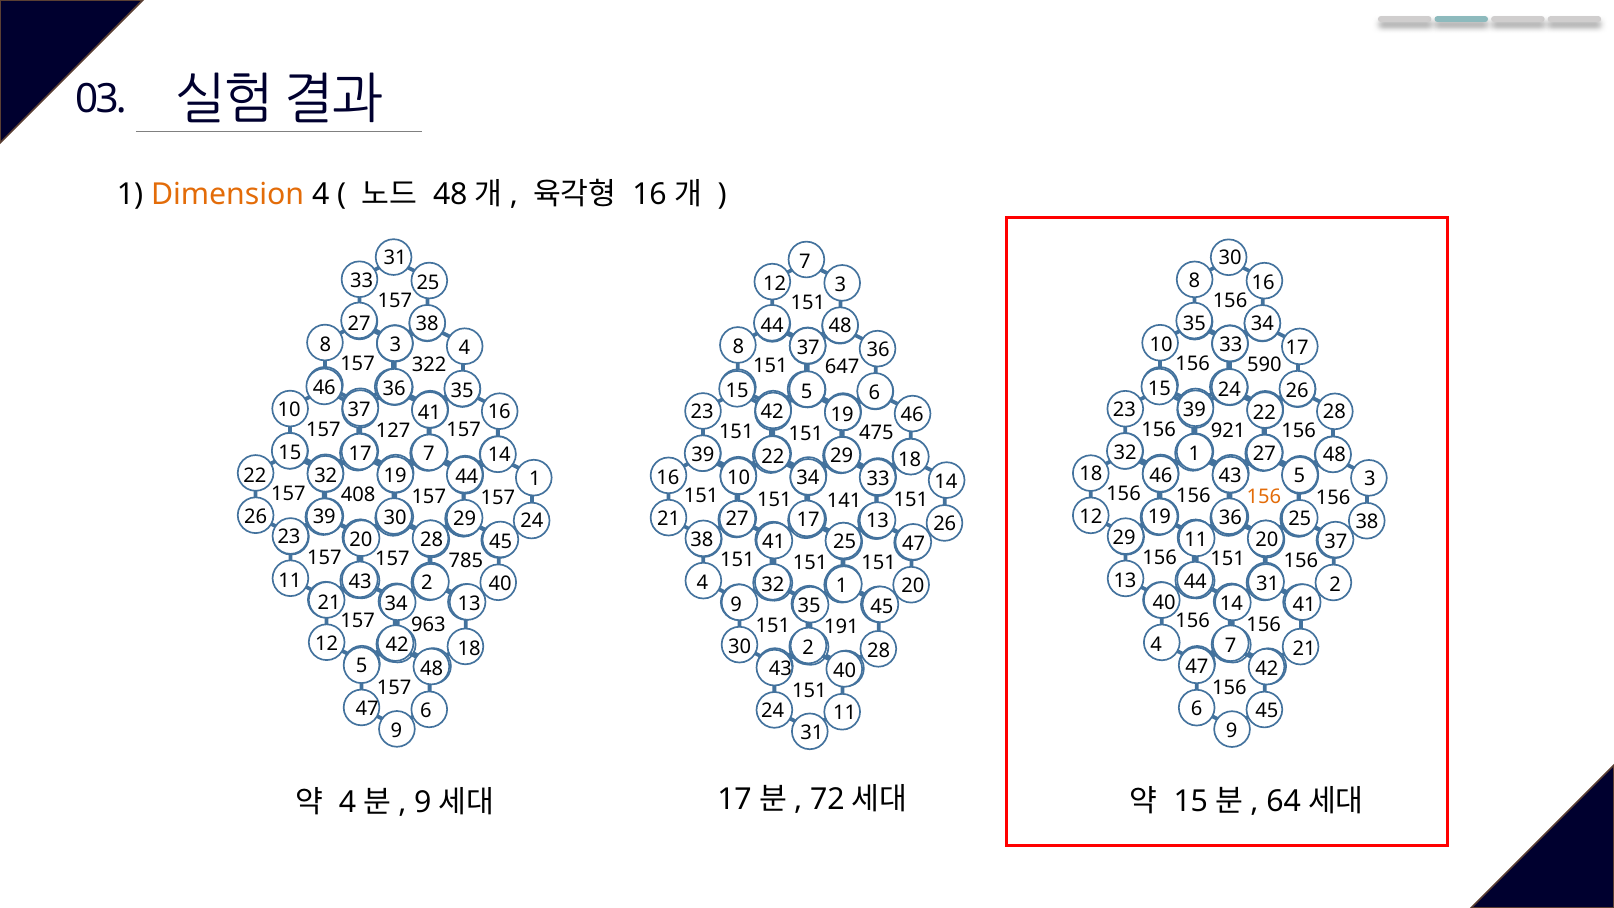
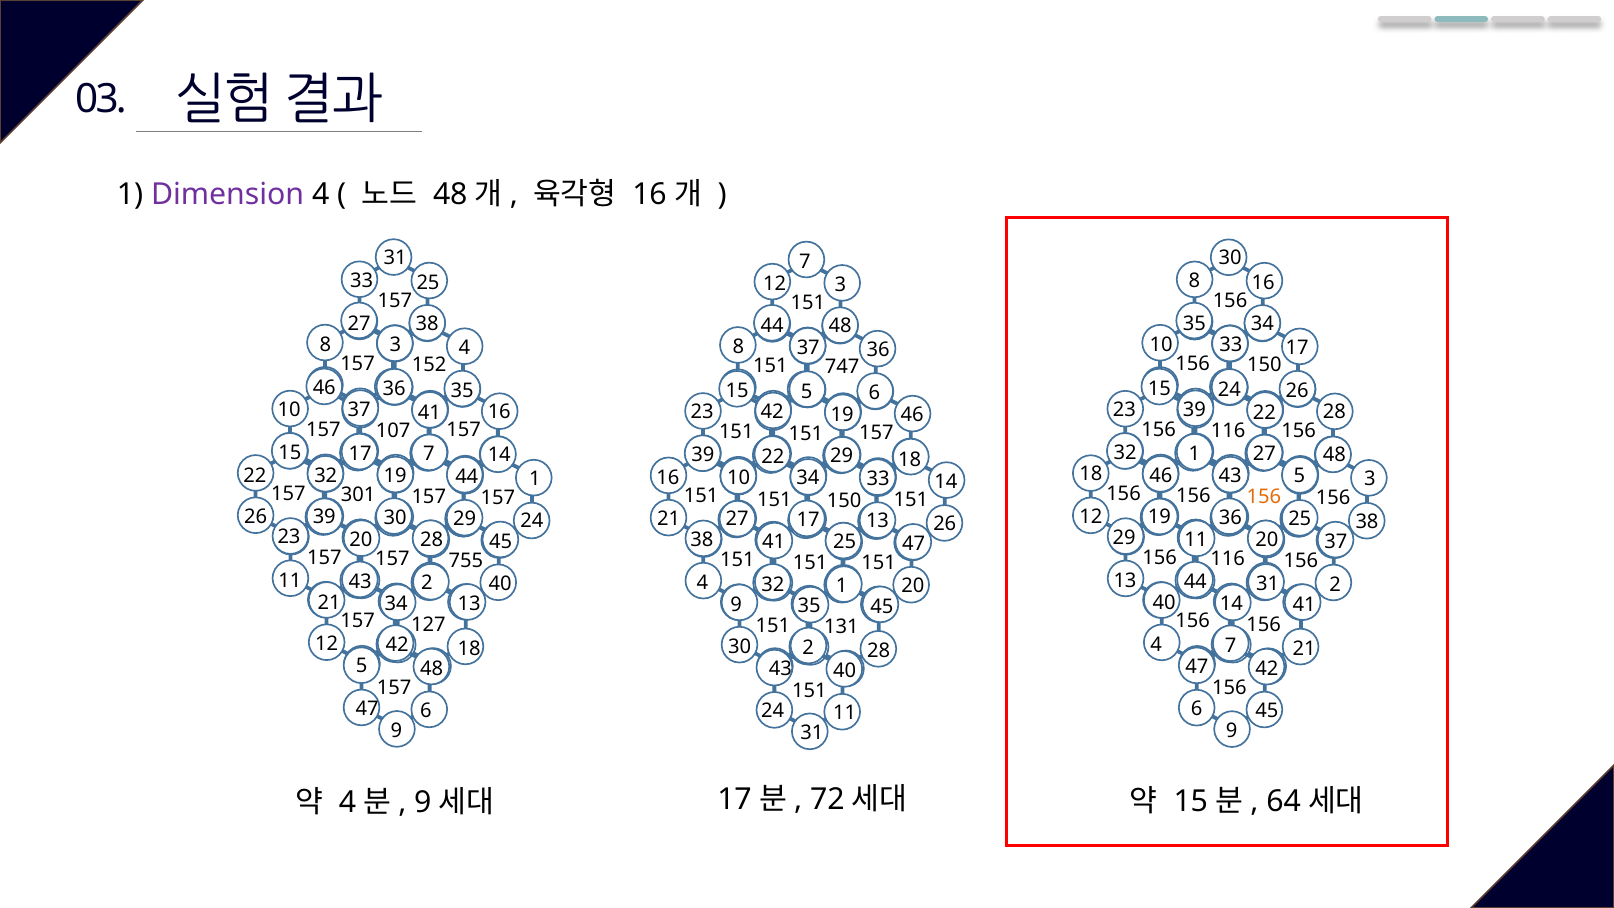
Dimension colour: orange -> purple
322: 322 -> 152
156 590: 590 -> 150
647: 647 -> 747
127: 127 -> 107
921 at (1228, 431): 921 -> 116
151 475: 475 -> 157
408: 408 -> 301
151 141: 141 -> 150
785: 785 -> 755
151 at (1228, 559): 151 -> 116
963: 963 -> 127
191: 191 -> 131
